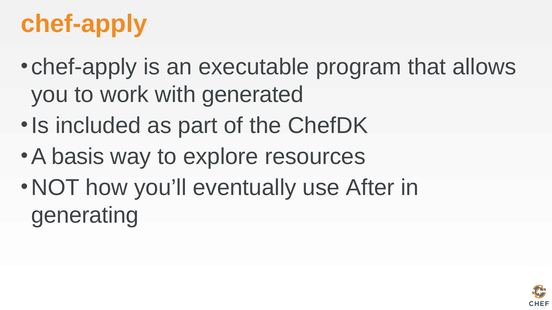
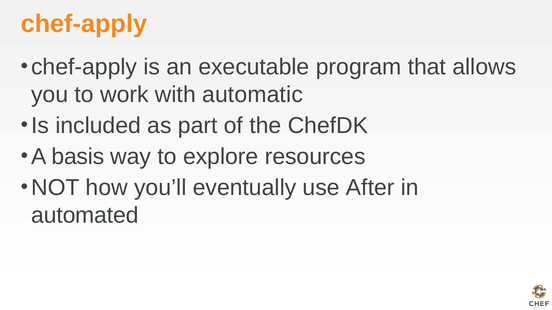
generated: generated -> automatic
generating: generating -> automated
